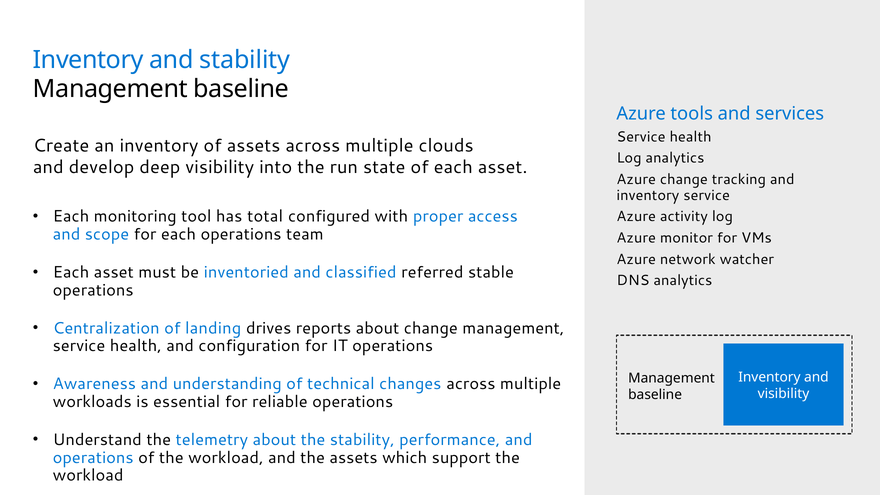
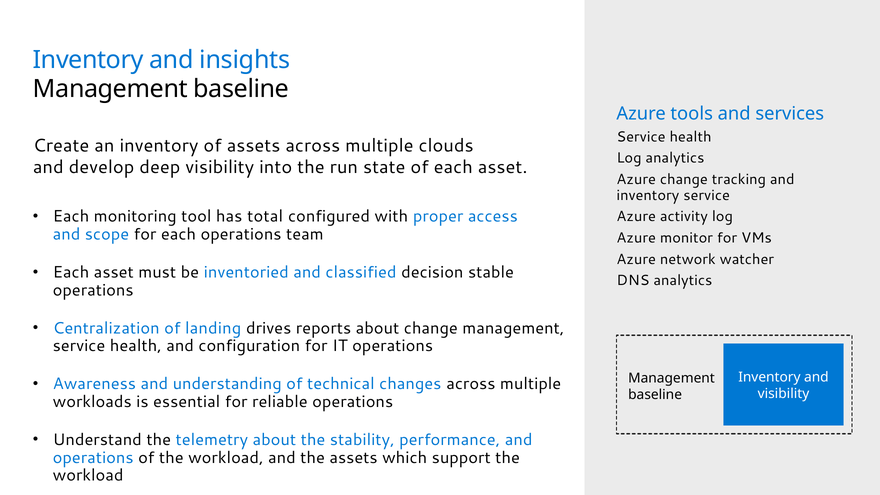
and stability: stability -> insights
referred: referred -> decision
